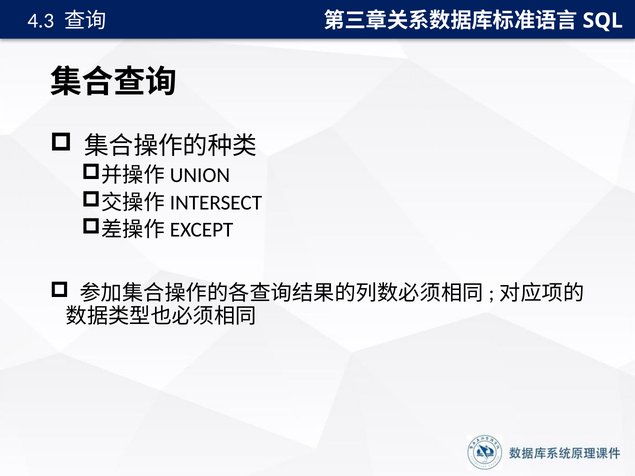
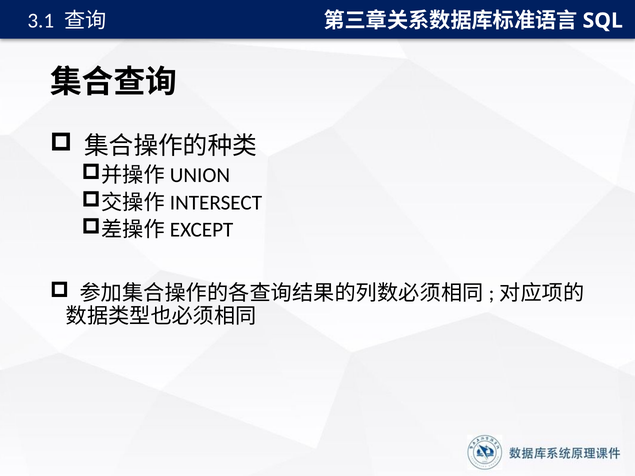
4.3: 4.3 -> 3.1
